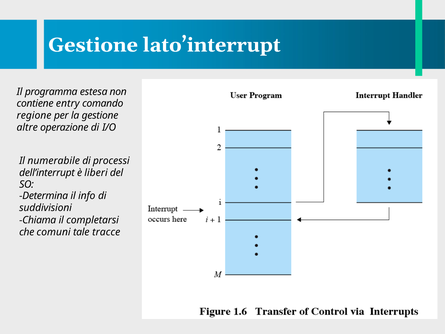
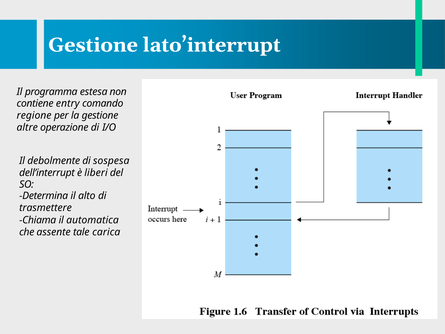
numerabile: numerabile -> debolmente
processi: processi -> sospesa
info: info -> alto
suddivisioni: suddivisioni -> trasmettere
completarsi: completarsi -> automatica
comuni: comuni -> assente
tracce: tracce -> carica
